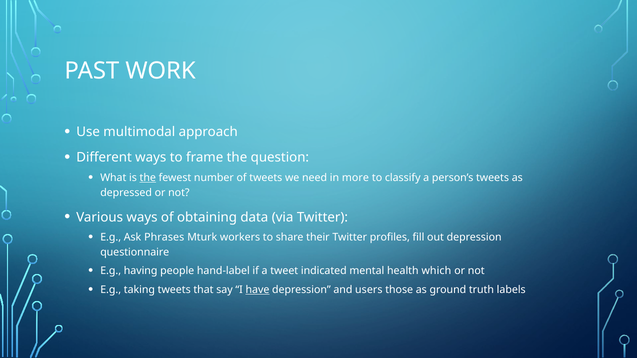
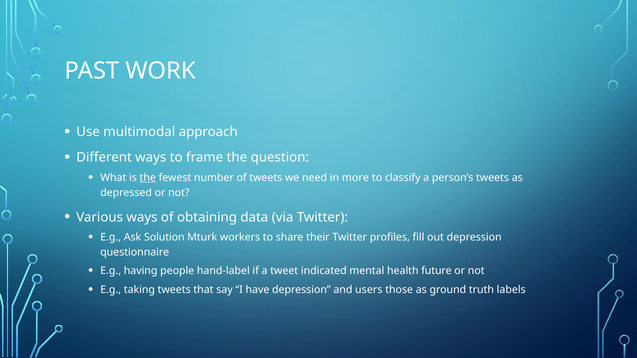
Phrases: Phrases -> Solution
which: which -> future
have underline: present -> none
